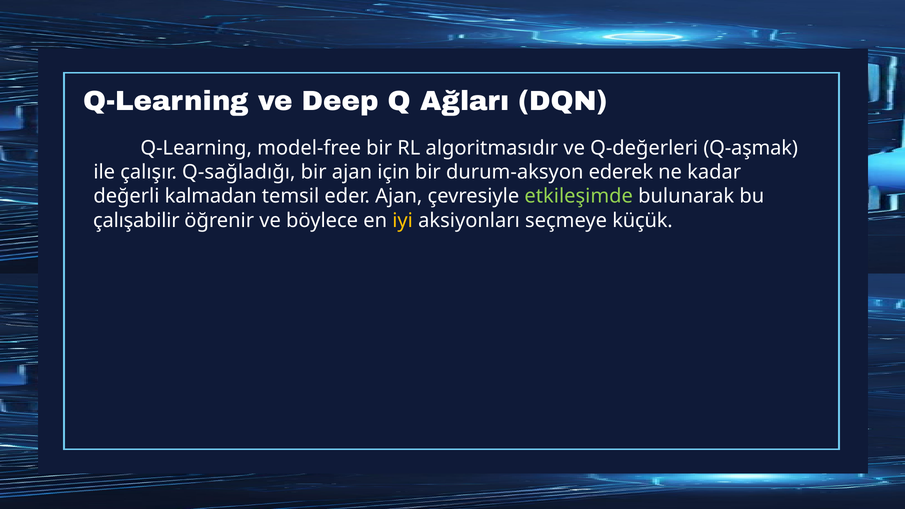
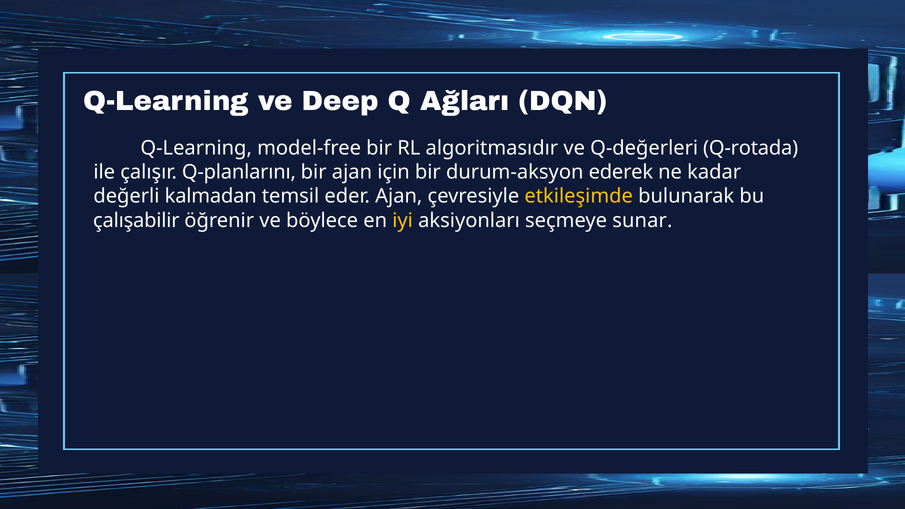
Q-aşmak: Q-aşmak -> Q-rotada
Q-sağladığı: Q-sağladığı -> Q-planlarını
etkileşimde colour: light green -> yellow
küçük: küçük -> sunar
